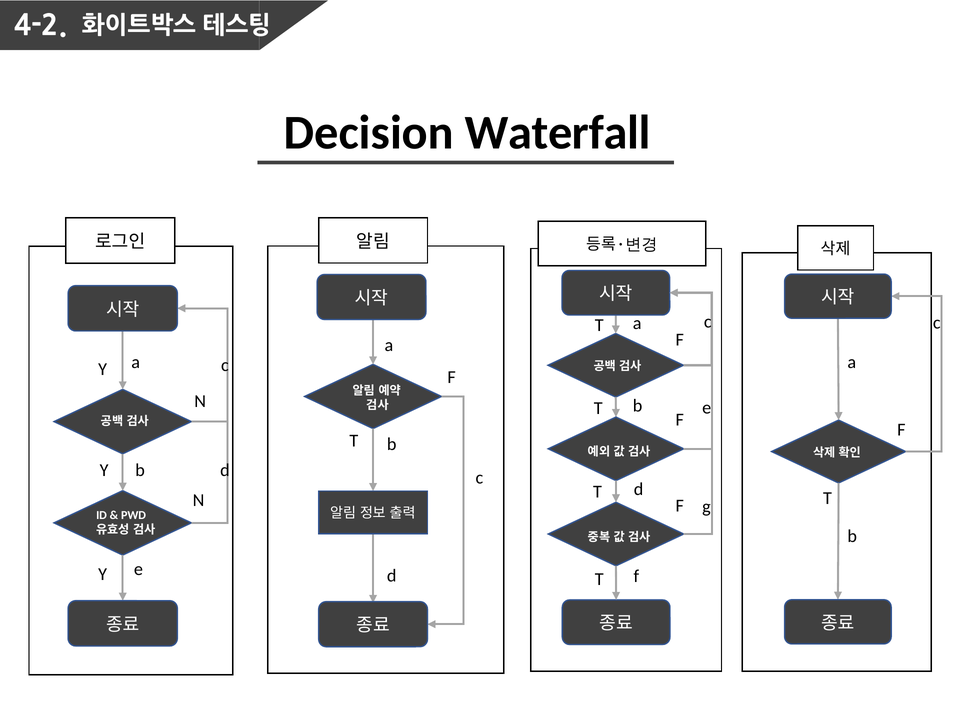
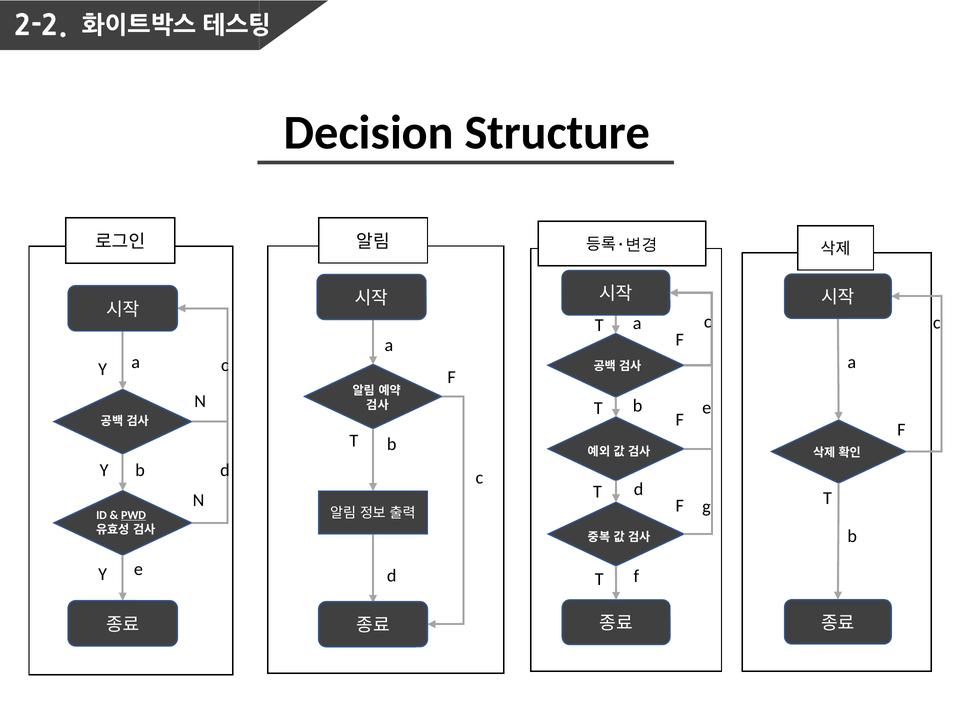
4-2: 4-2 -> 2-2
Waterfall: Waterfall -> Structure
PWD underline: none -> present
